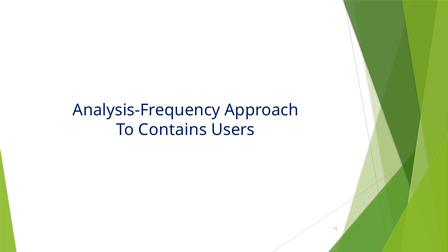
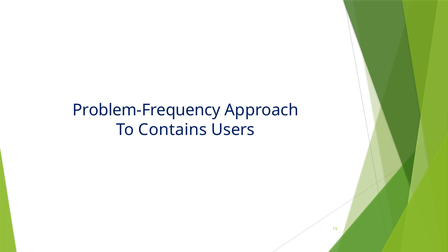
Analysis-Frequency: Analysis-Frequency -> Problem-Frequency
